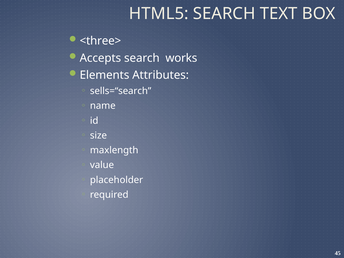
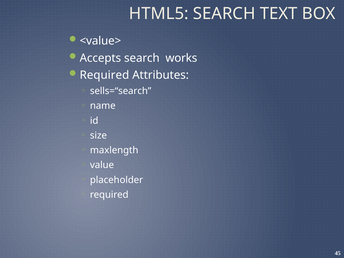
<three>: <three> -> <value>
Elements at (104, 75): Elements -> Required
